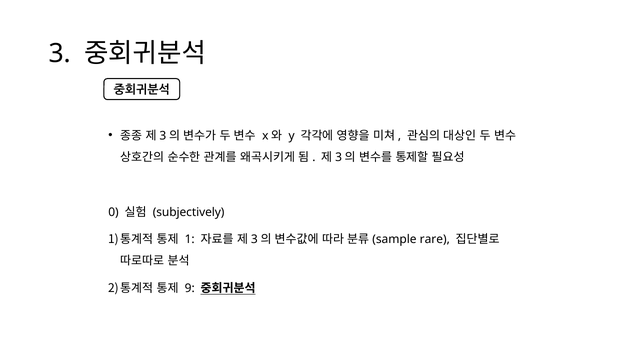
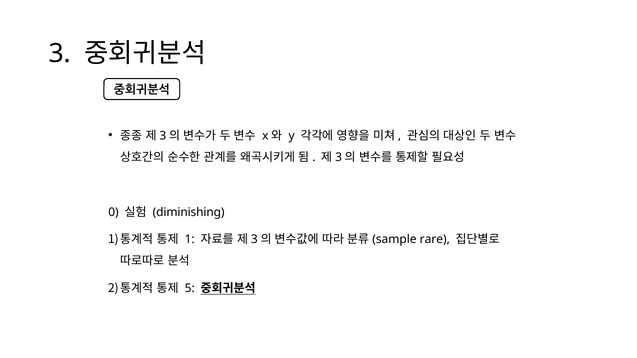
subjectively: subjectively -> diminishing
9: 9 -> 5
